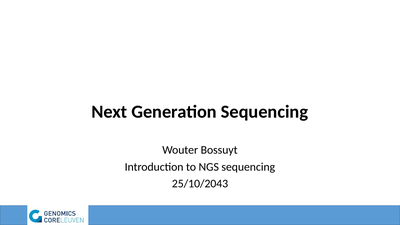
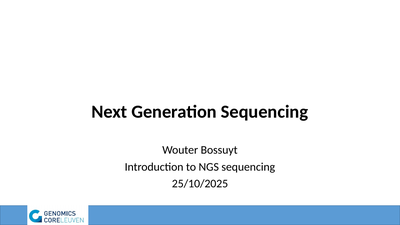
25/10/2043: 25/10/2043 -> 25/10/2025
